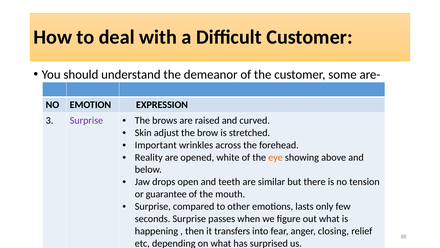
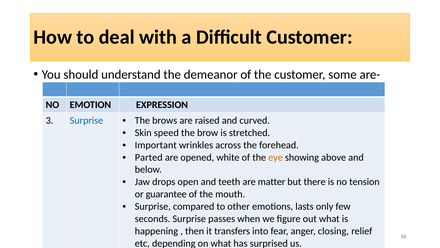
Surprise at (86, 120) colour: purple -> blue
adjust: adjust -> speed
Reality: Reality -> Parted
similar: similar -> matter
